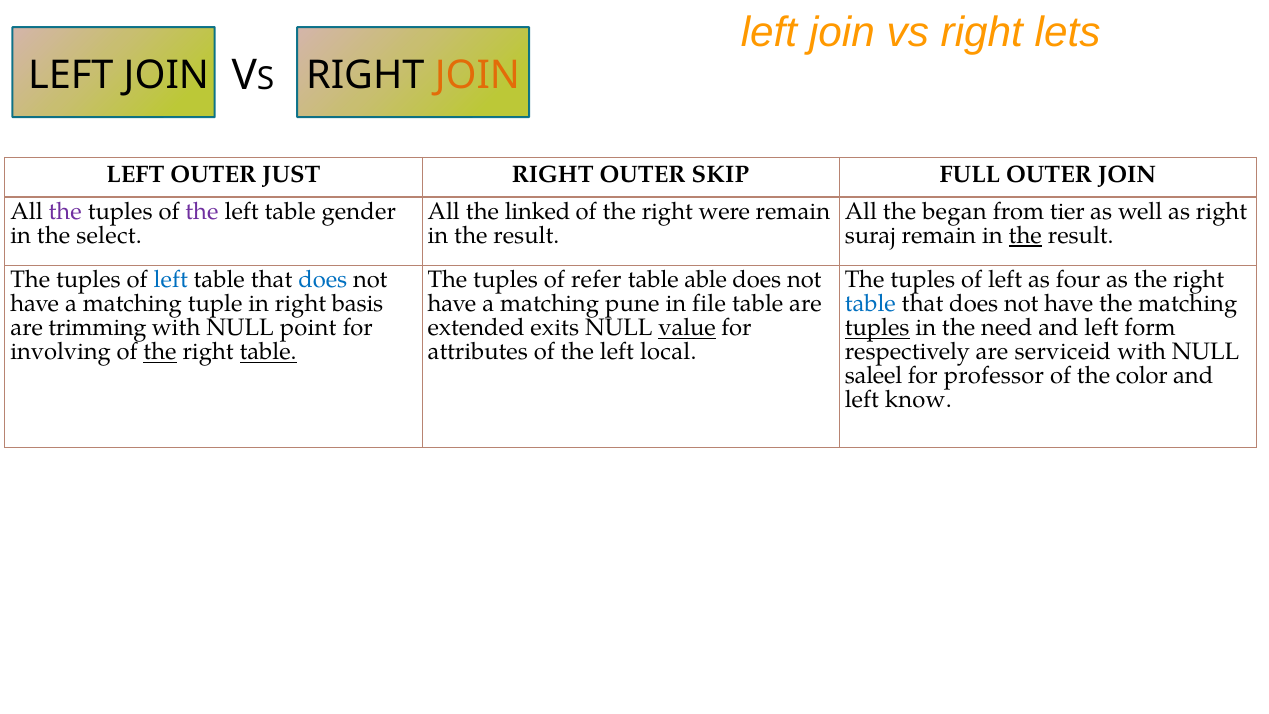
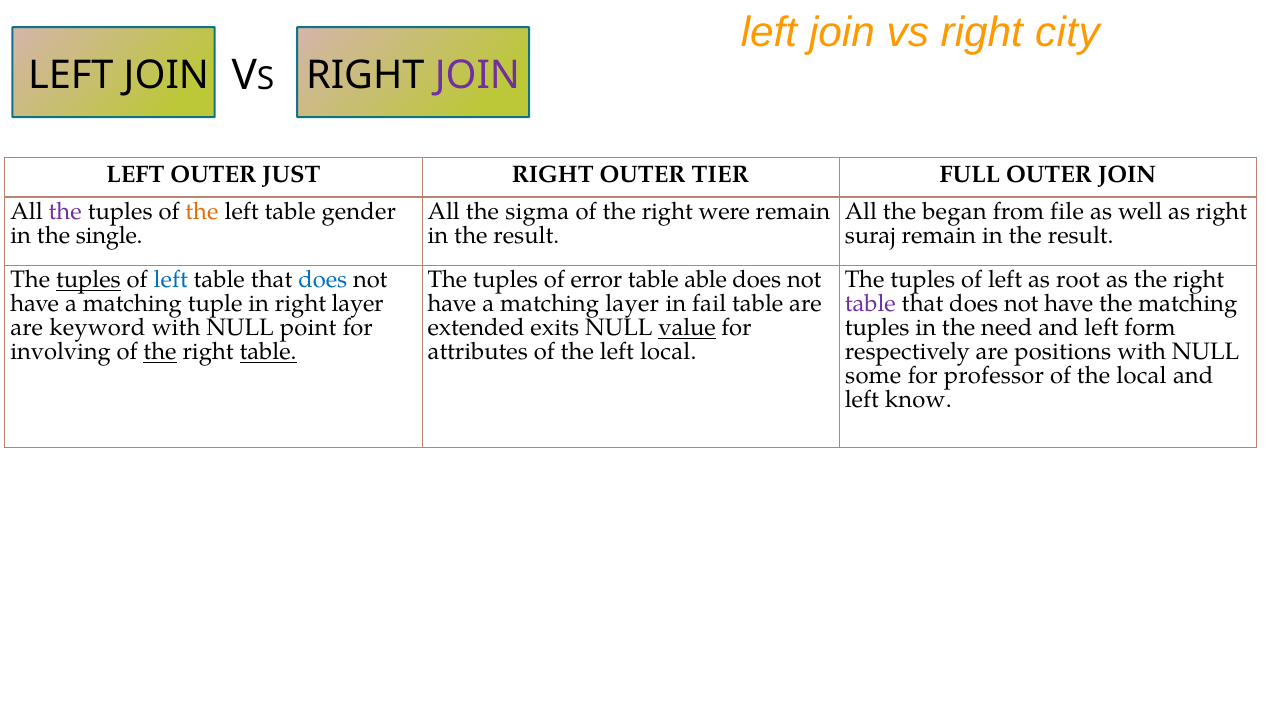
lets: lets -> city
JOIN at (477, 75) colour: orange -> purple
SKIP: SKIP -> TIER
the at (202, 212) colour: purple -> orange
linked: linked -> sigma
tier: tier -> file
select: select -> single
the at (1025, 236) underline: present -> none
tuples at (88, 280) underline: none -> present
refer: refer -> error
four: four -> root
right basis: basis -> layer
matching pune: pune -> layer
file: file -> fail
table at (870, 304) colour: blue -> purple
trimming: trimming -> keyword
tuples at (877, 328) underline: present -> none
serviceid: serviceid -> positions
saleel: saleel -> some
the color: color -> local
